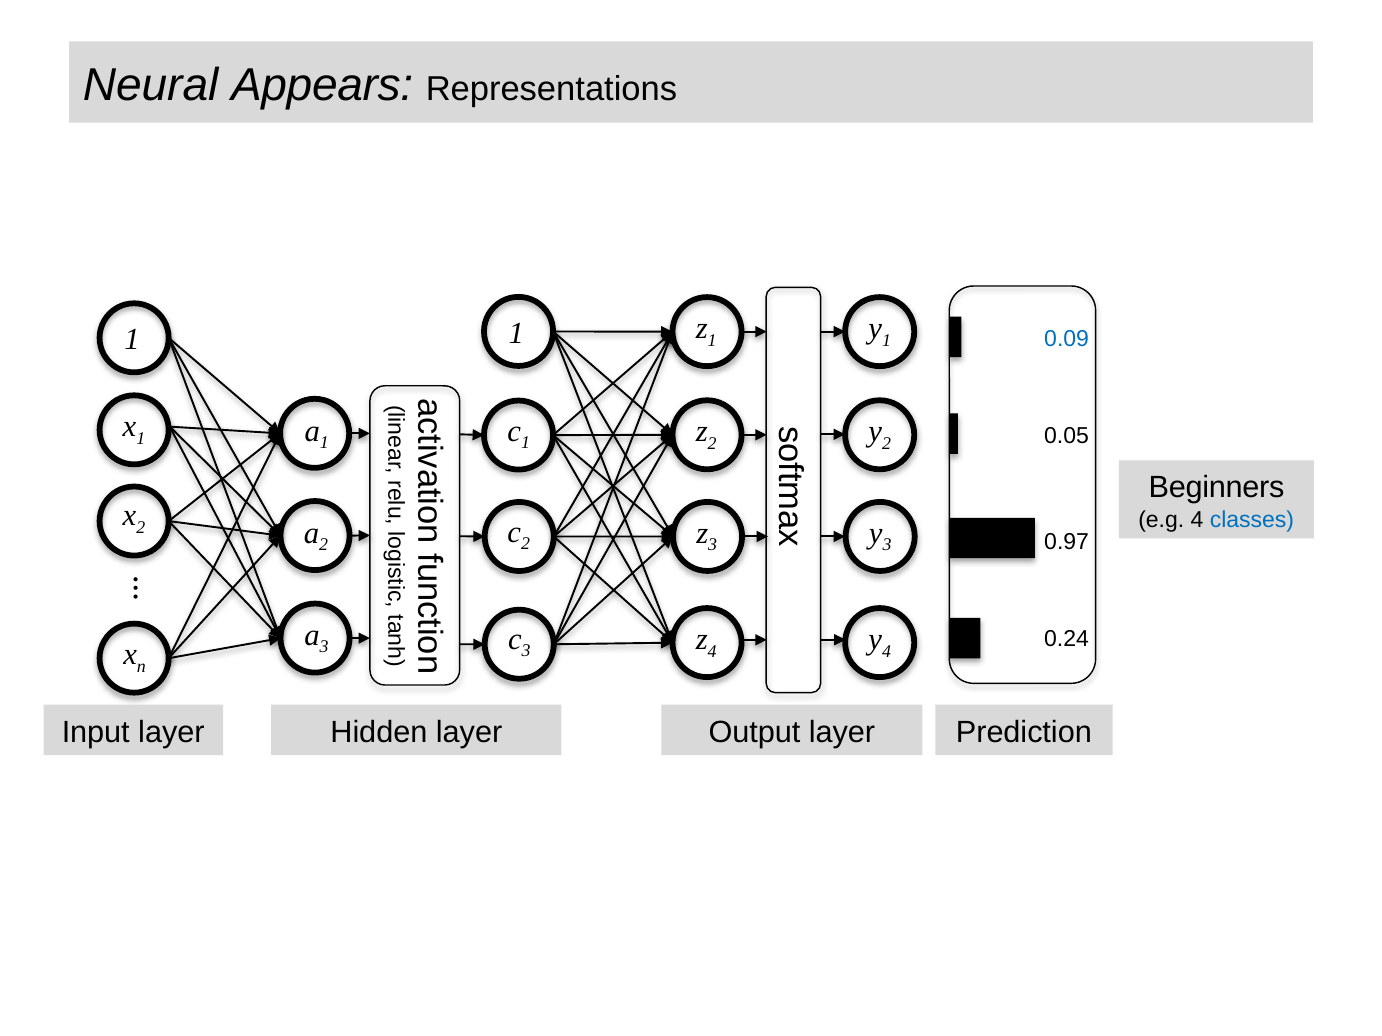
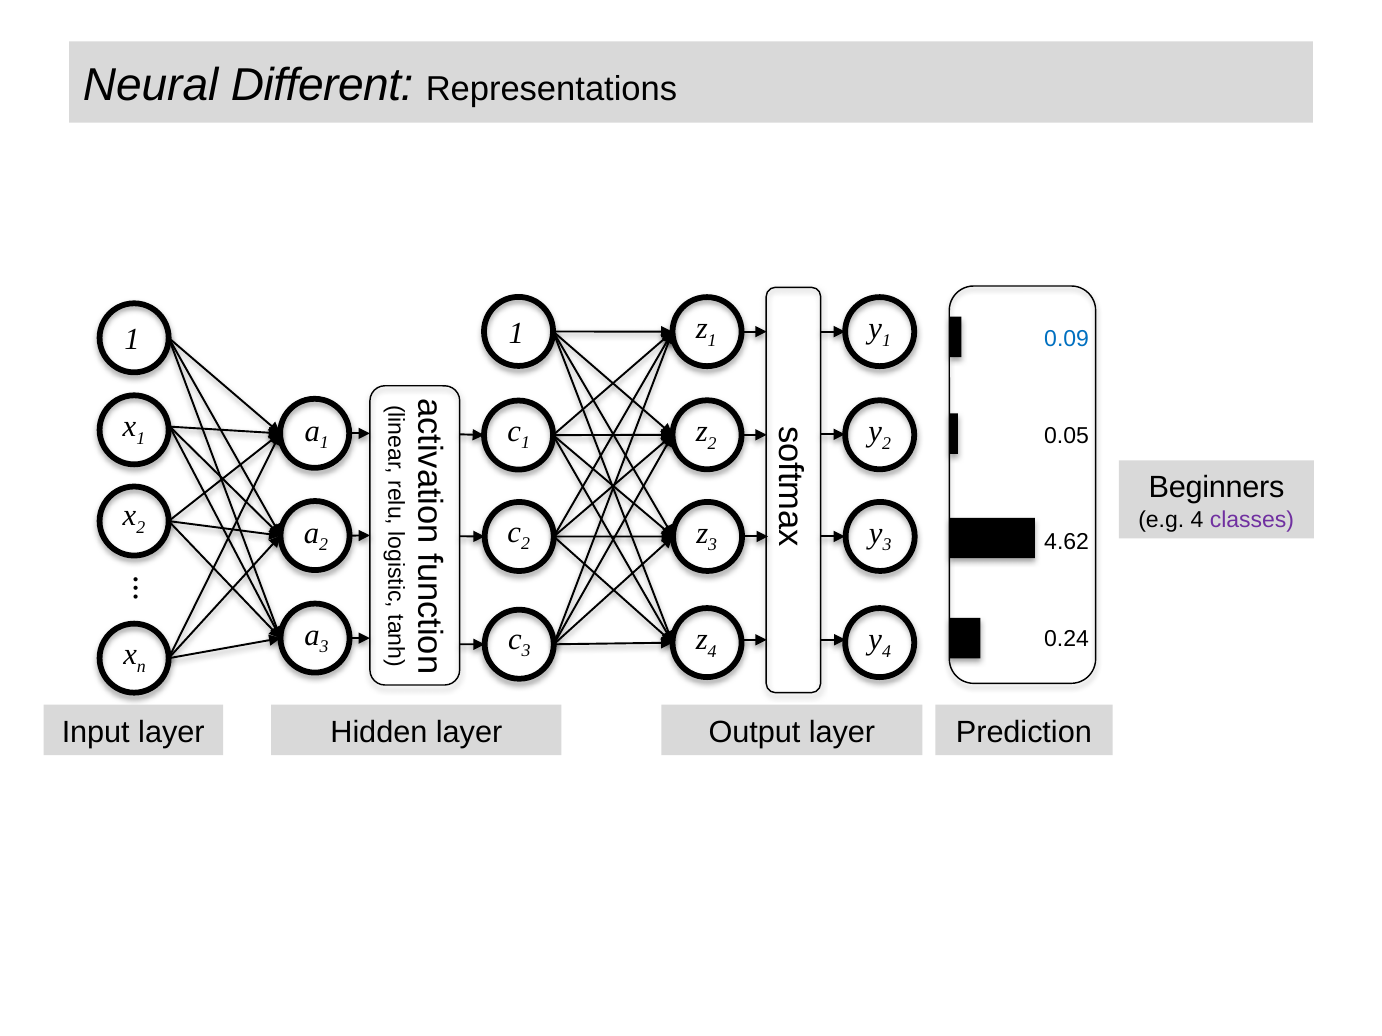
Appears: Appears -> Different
classes colour: blue -> purple
0.97: 0.97 -> 4.62
